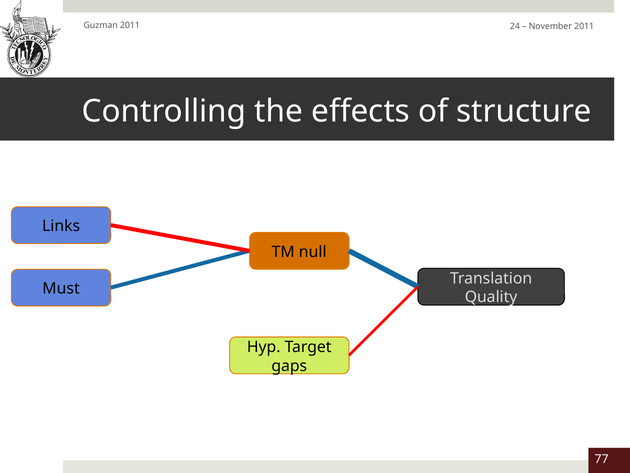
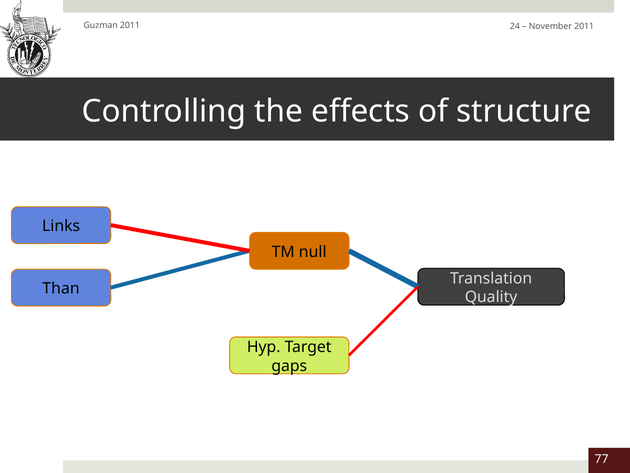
Must: Must -> Than
